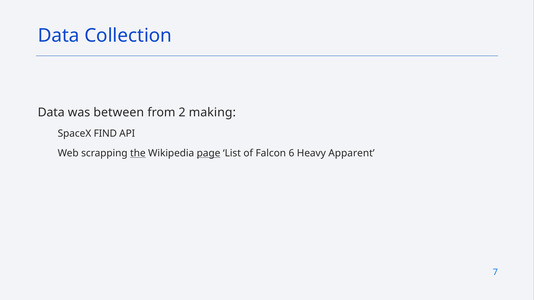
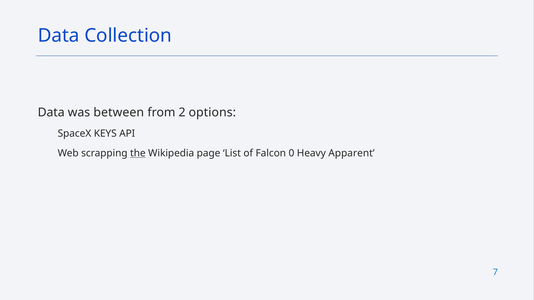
making: making -> options
FIND: FIND -> KEYS
page underline: present -> none
6: 6 -> 0
